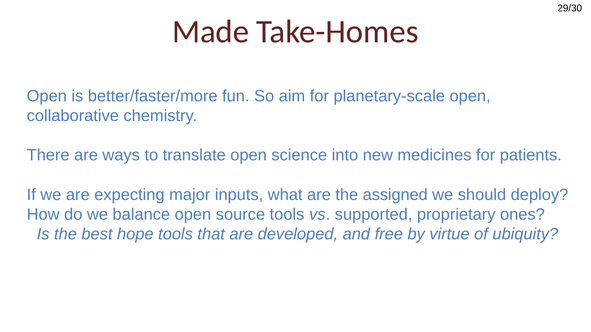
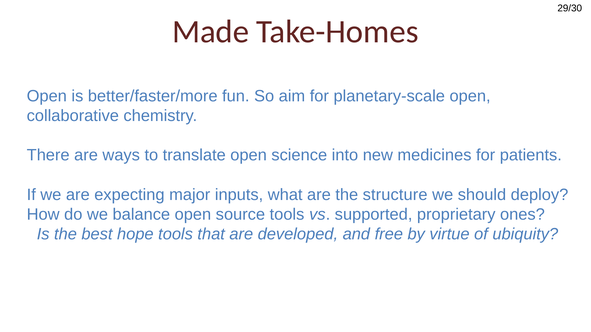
assigned: assigned -> structure
